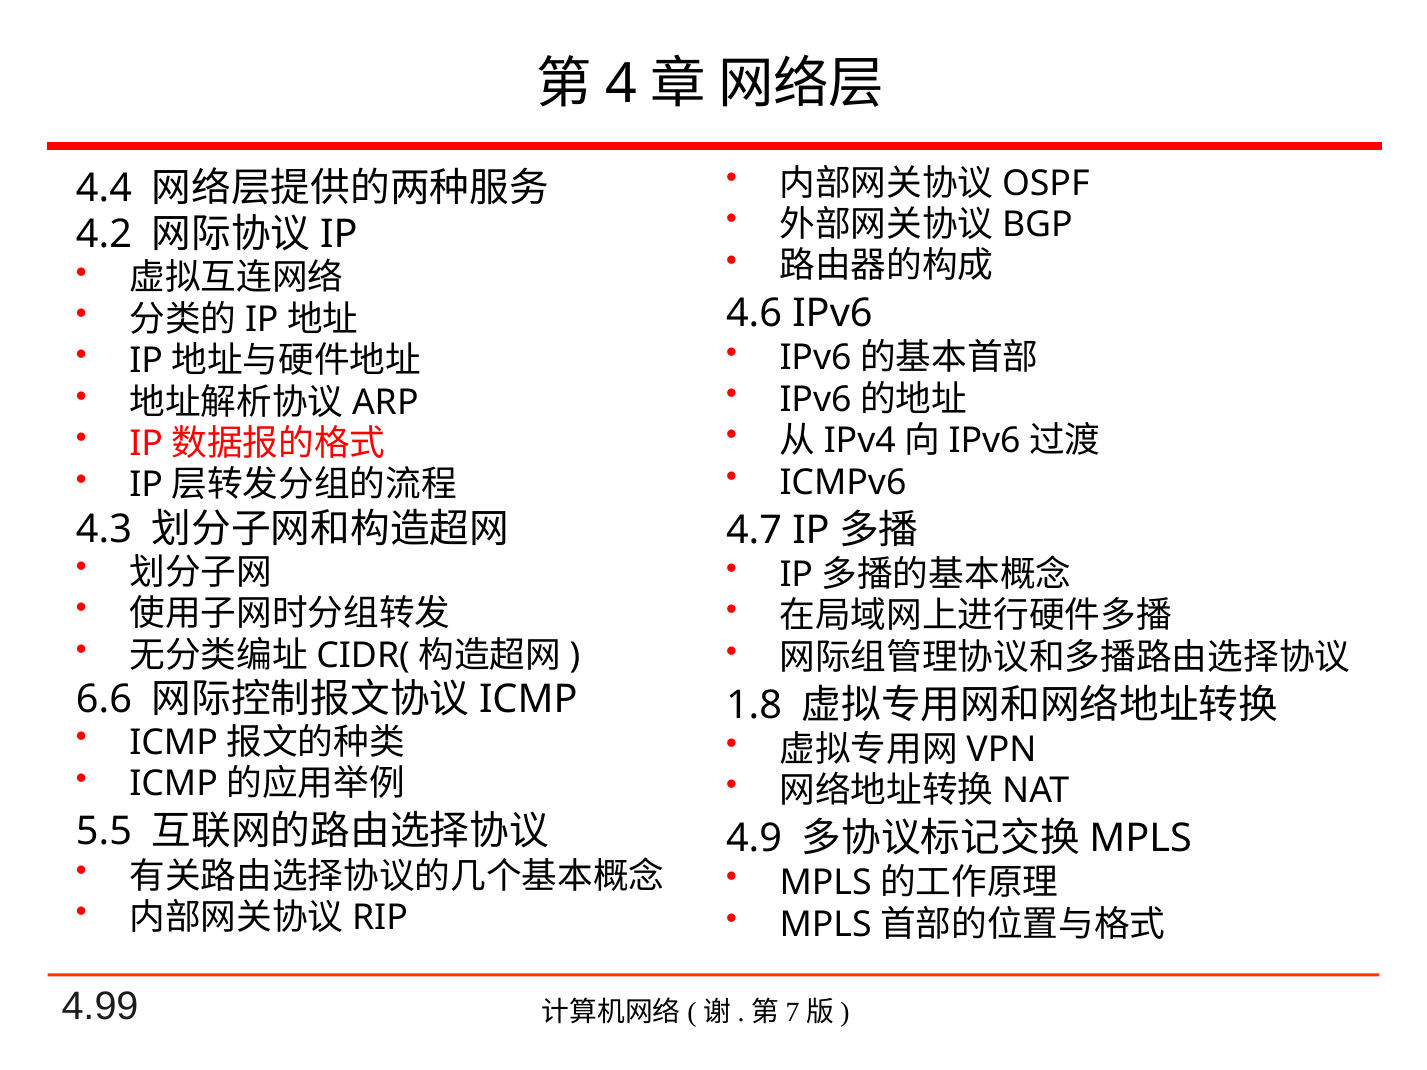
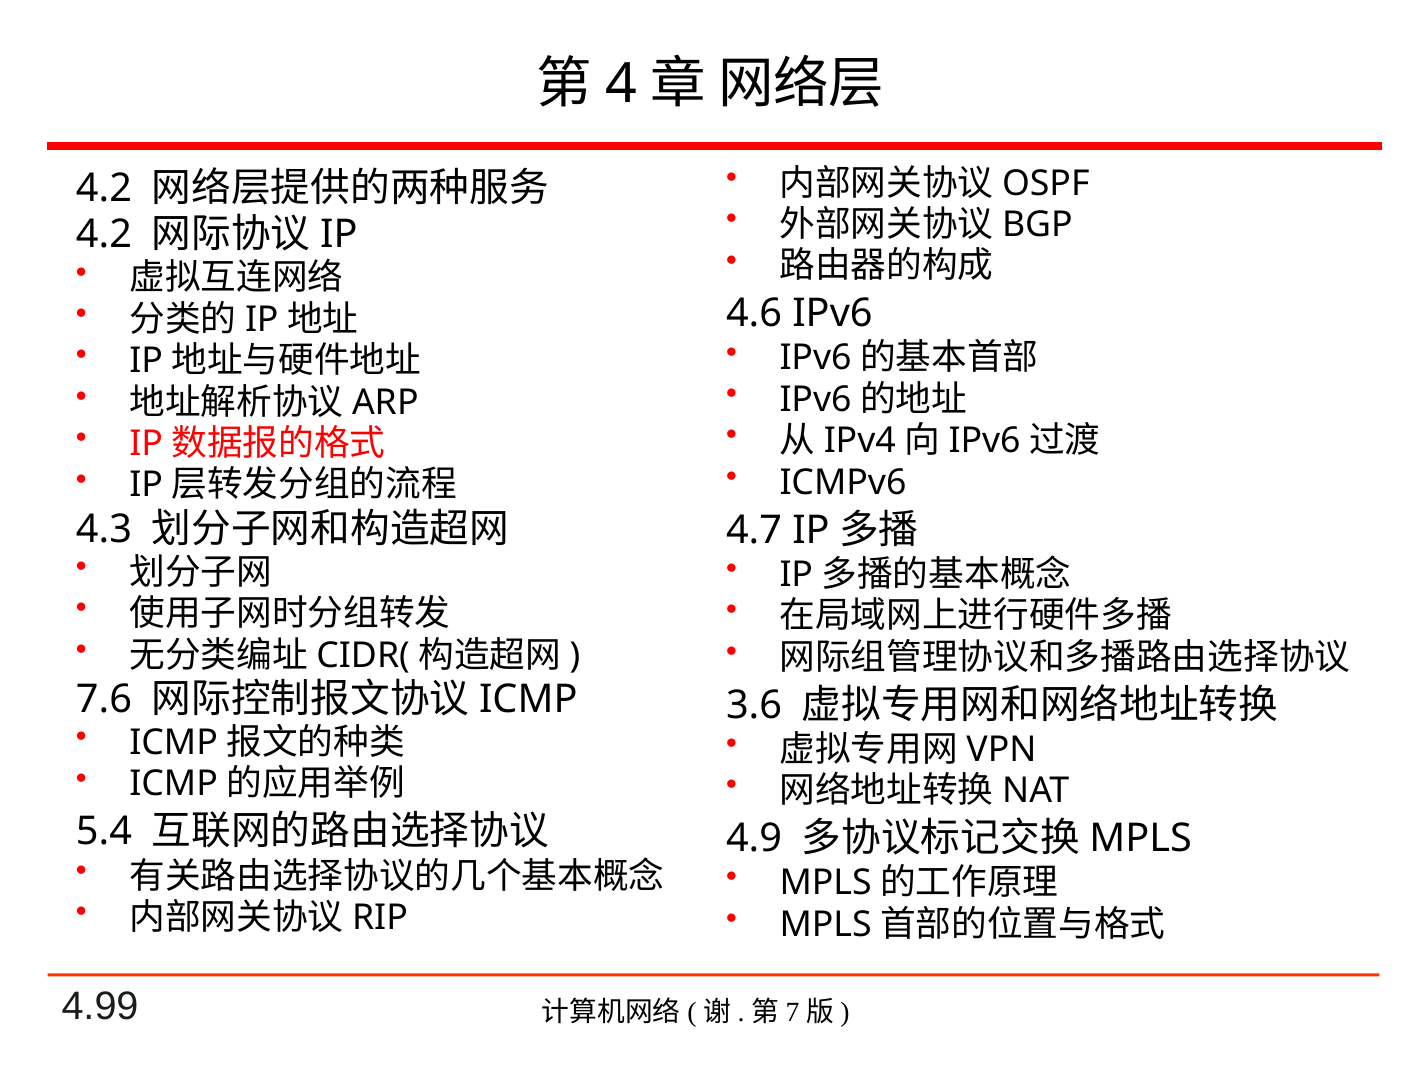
4.4 at (104, 189): 4.4 -> 4.2
6.6: 6.6 -> 7.6
1.8: 1.8 -> 3.6
5.5: 5.5 -> 5.4
